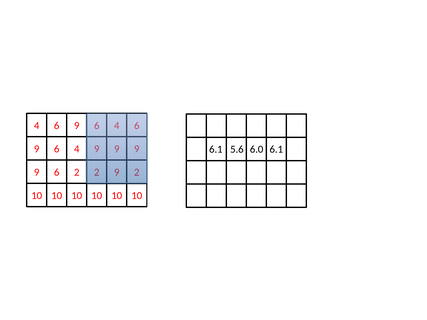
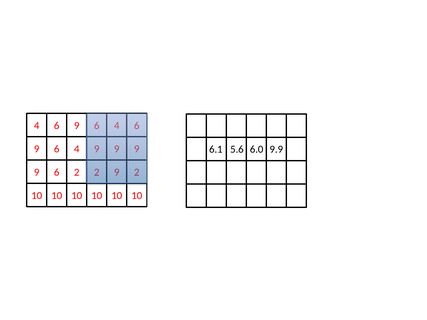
6.0 6.1: 6.1 -> 9.9
